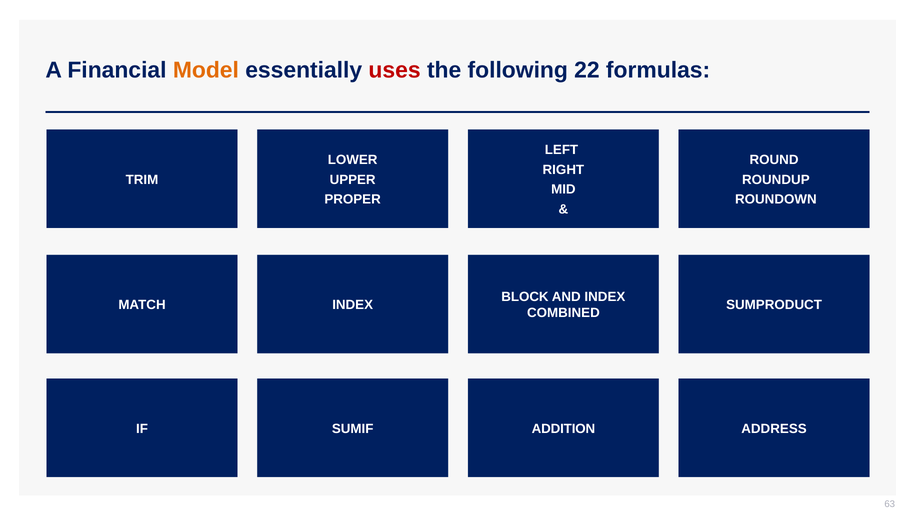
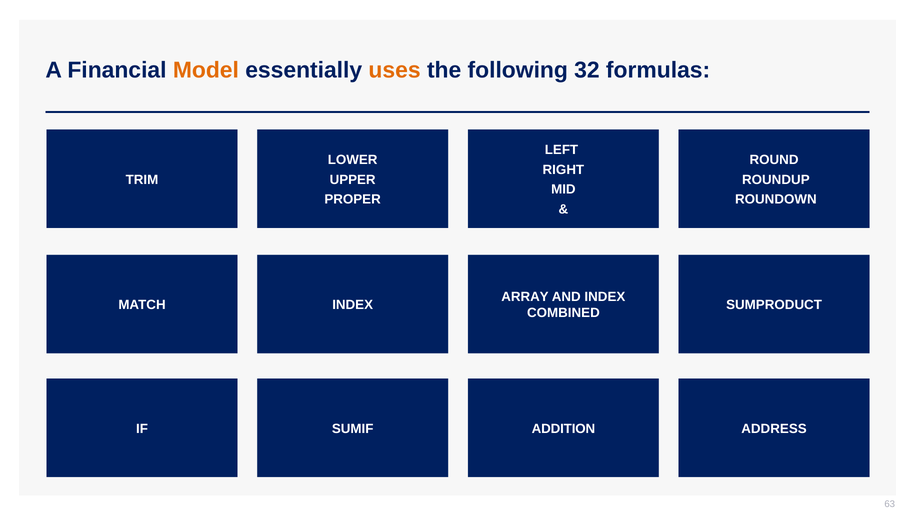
uses colour: red -> orange
22: 22 -> 32
BLOCK: BLOCK -> ARRAY
